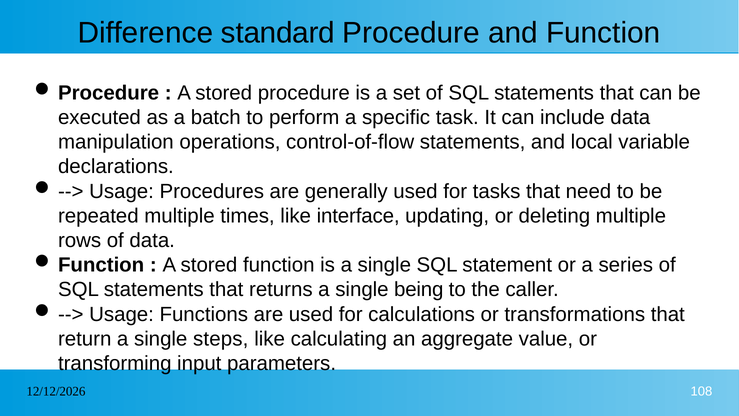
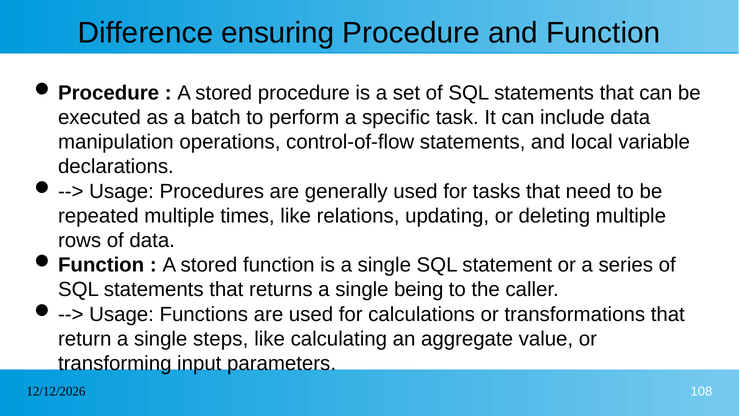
standard: standard -> ensuring
interface: interface -> relations
